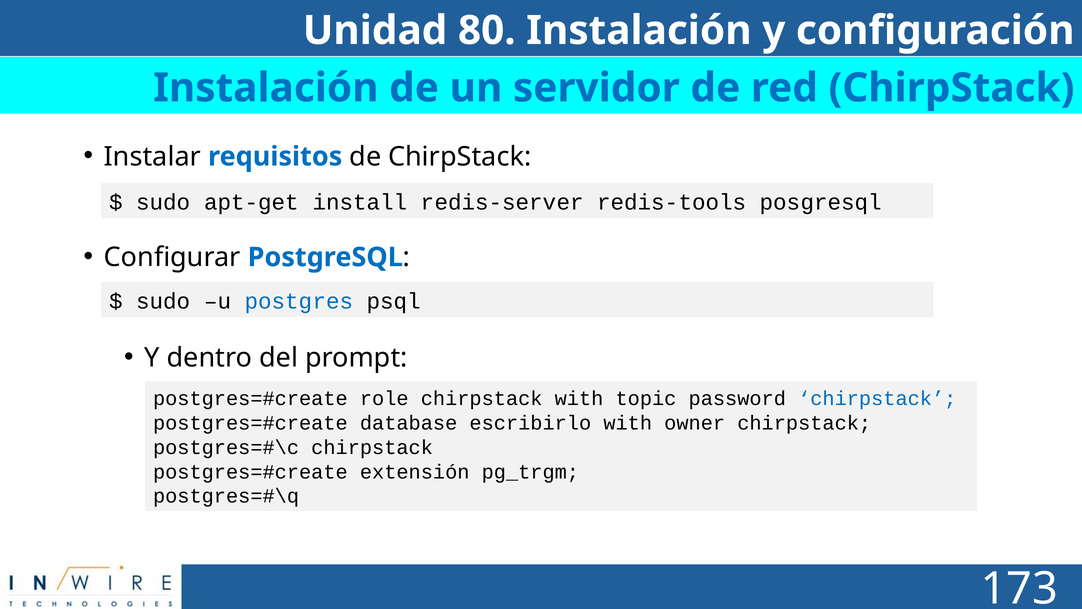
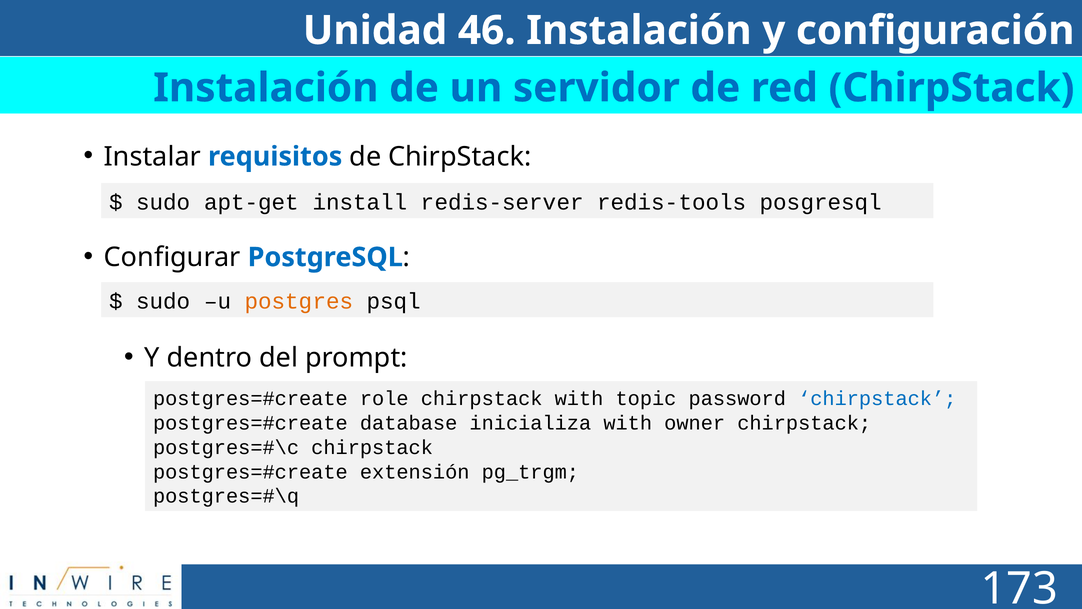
80: 80 -> 46
postgres colour: blue -> orange
escribirlo: escribirlo -> inicializa
